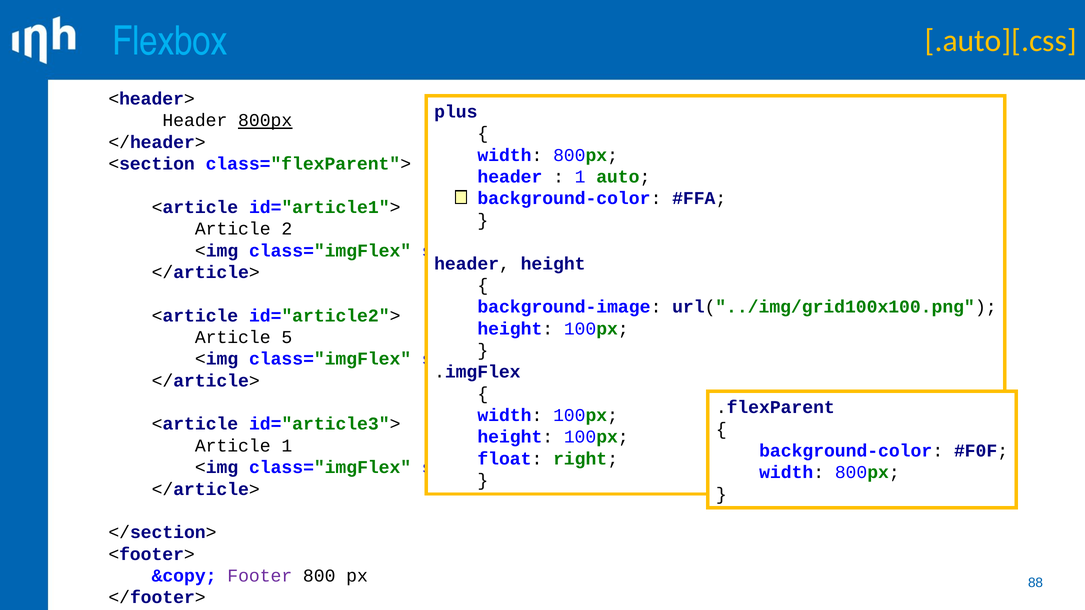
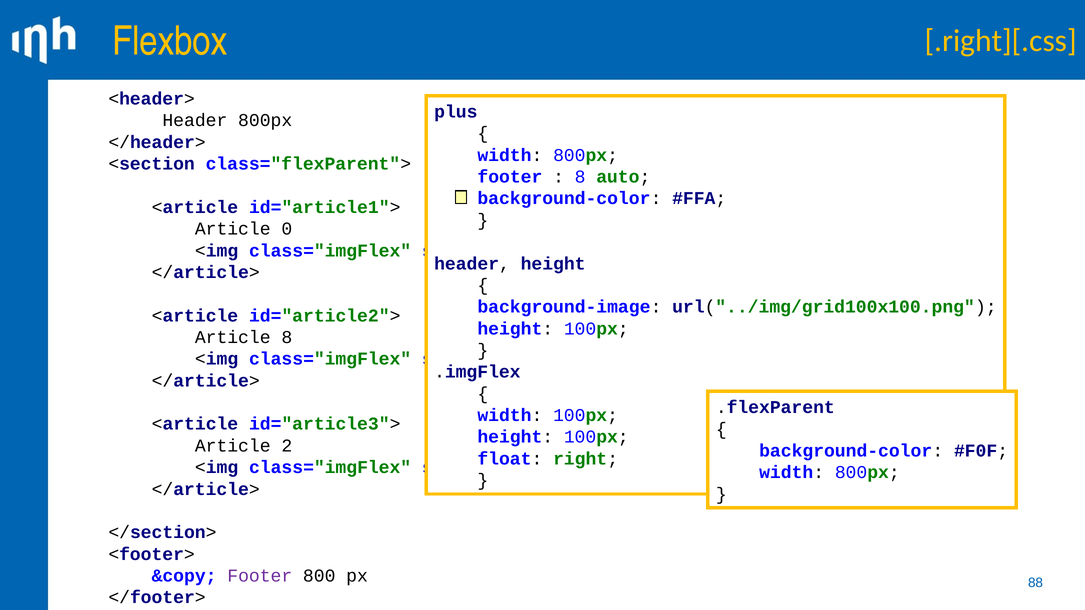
Flexbox colour: light blue -> yellow
.auto][.css: .auto][.css -> .right][.css
800px at (265, 121) underline: present -> none
header at (510, 177): header -> footer
1 at (580, 177): 1 -> 8
2: 2 -> 0
Article 5: 5 -> 8
Article 1: 1 -> 2
